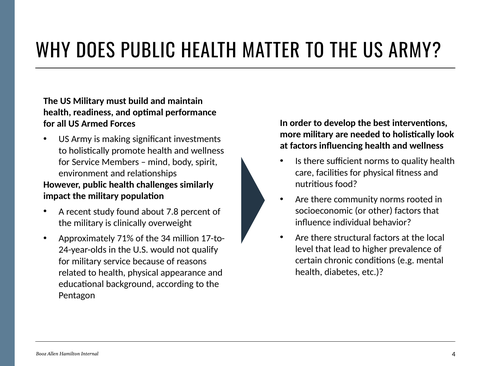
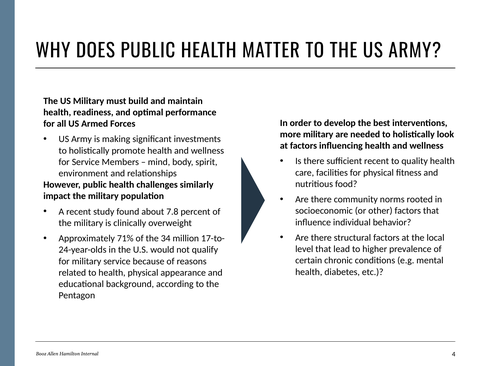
sufficient norms: norms -> recent
